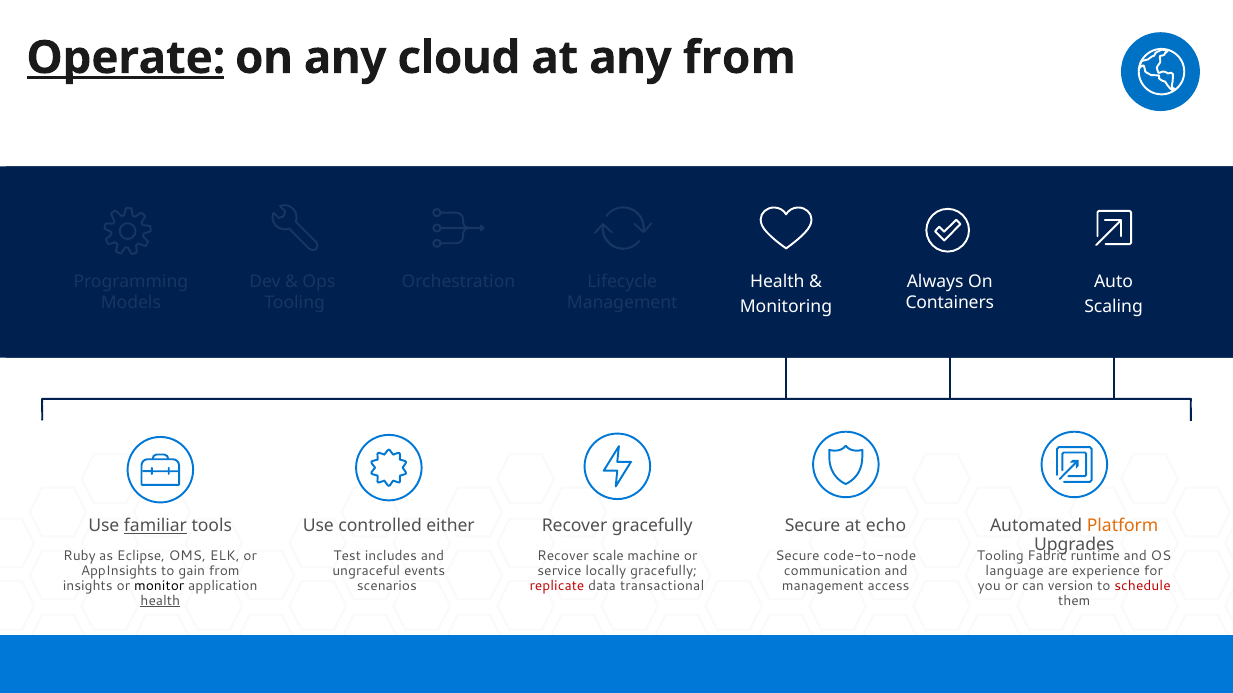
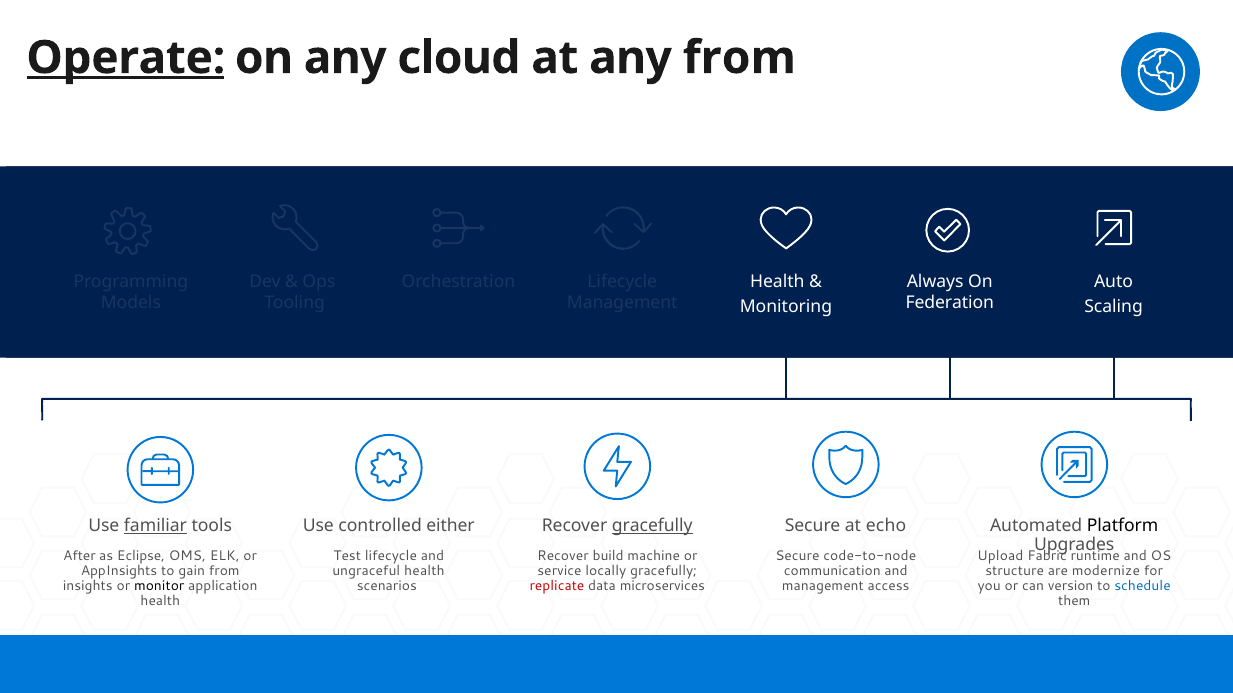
Containers: Containers -> Federation
gracefully at (652, 526) underline: none -> present
Platform colour: orange -> black
Ruby: Ruby -> After
Test includes: includes -> lifecycle
scale: scale -> build
Tooling at (1000, 556): Tooling -> Upload
ungraceful events: events -> health
language: language -> structure
experience: experience -> modernize
transactional: transactional -> microservices
schedule colour: red -> blue
health at (160, 601) underline: present -> none
